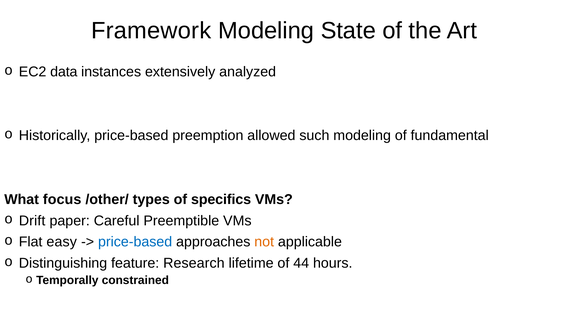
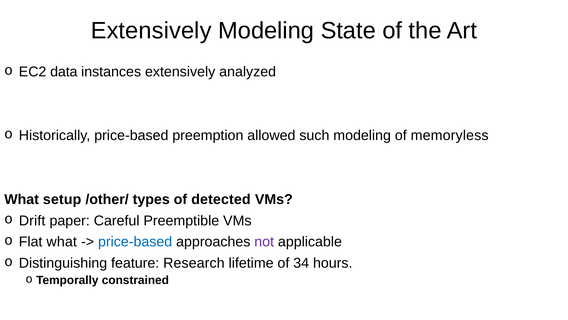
Framework at (151, 31): Framework -> Extensively
fundamental: fundamental -> memoryless
focus: focus -> setup
specifics: specifics -> detected
Flat easy: easy -> what
not colour: orange -> purple
44: 44 -> 34
